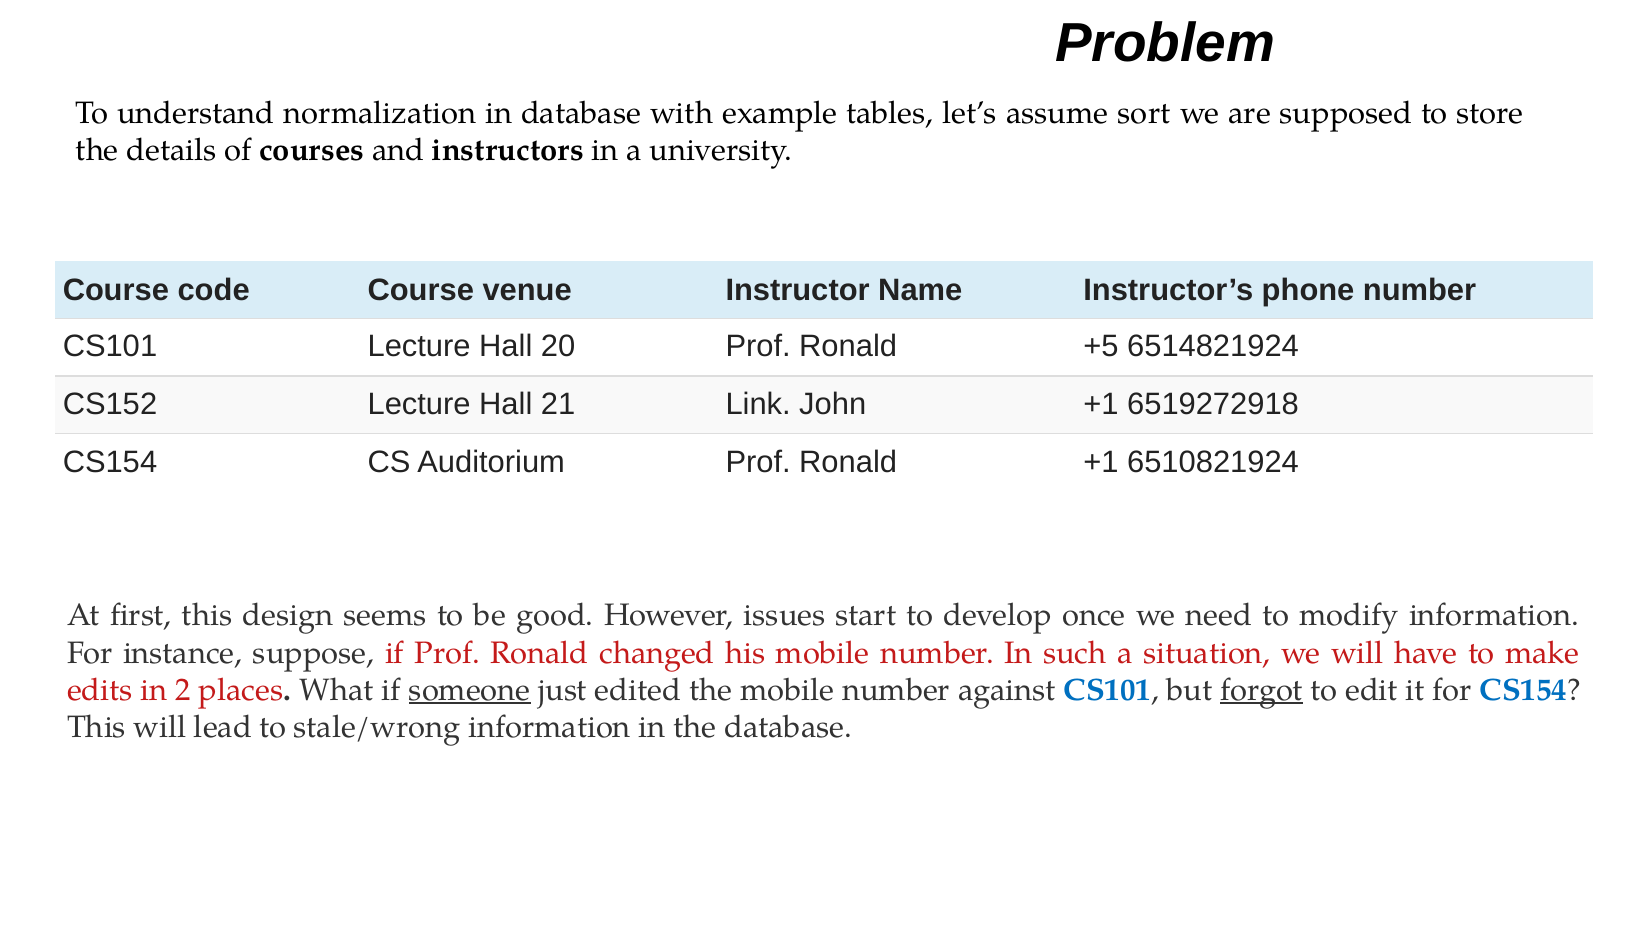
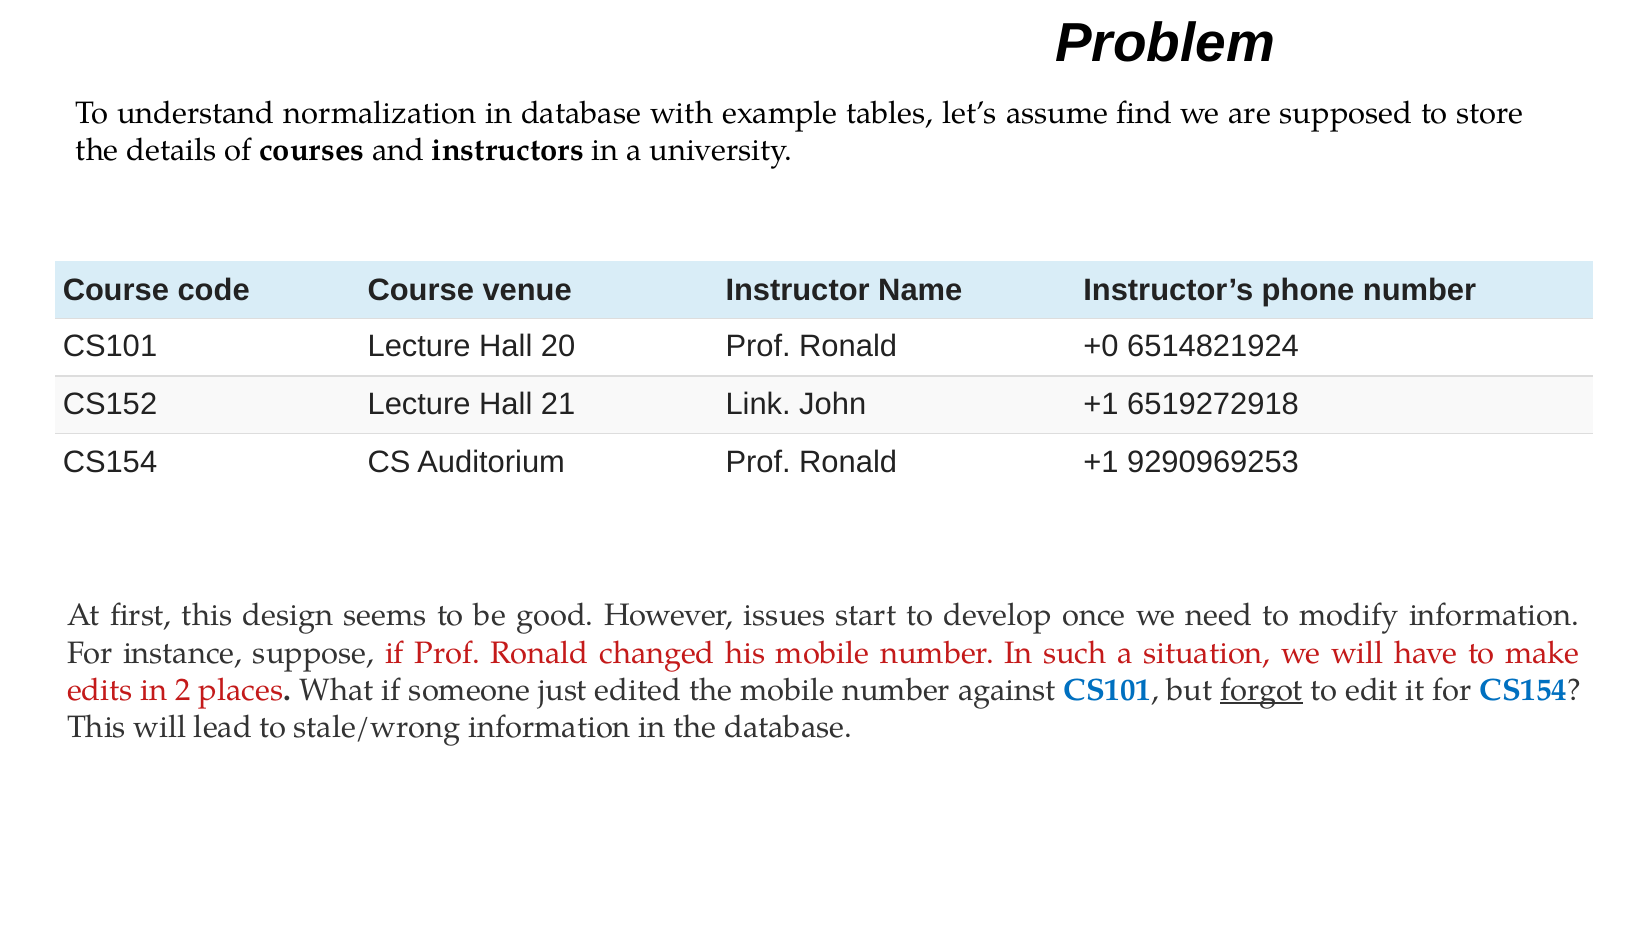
sort: sort -> find
+5: +5 -> +0
6510821924: 6510821924 -> 9290969253
someone underline: present -> none
